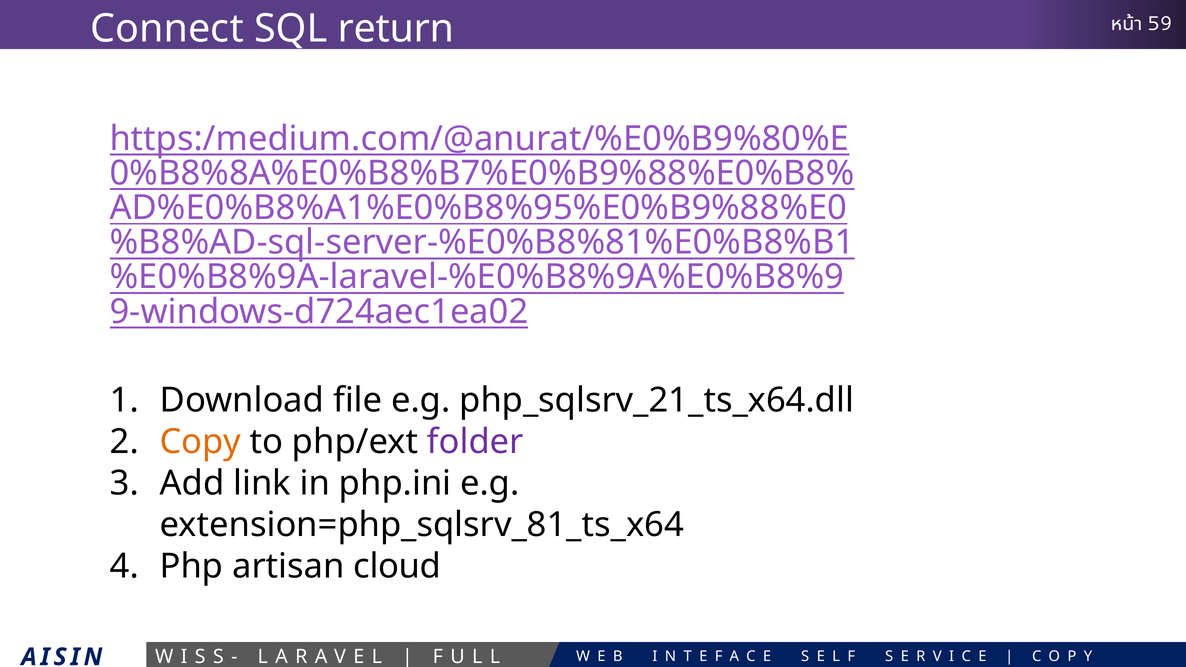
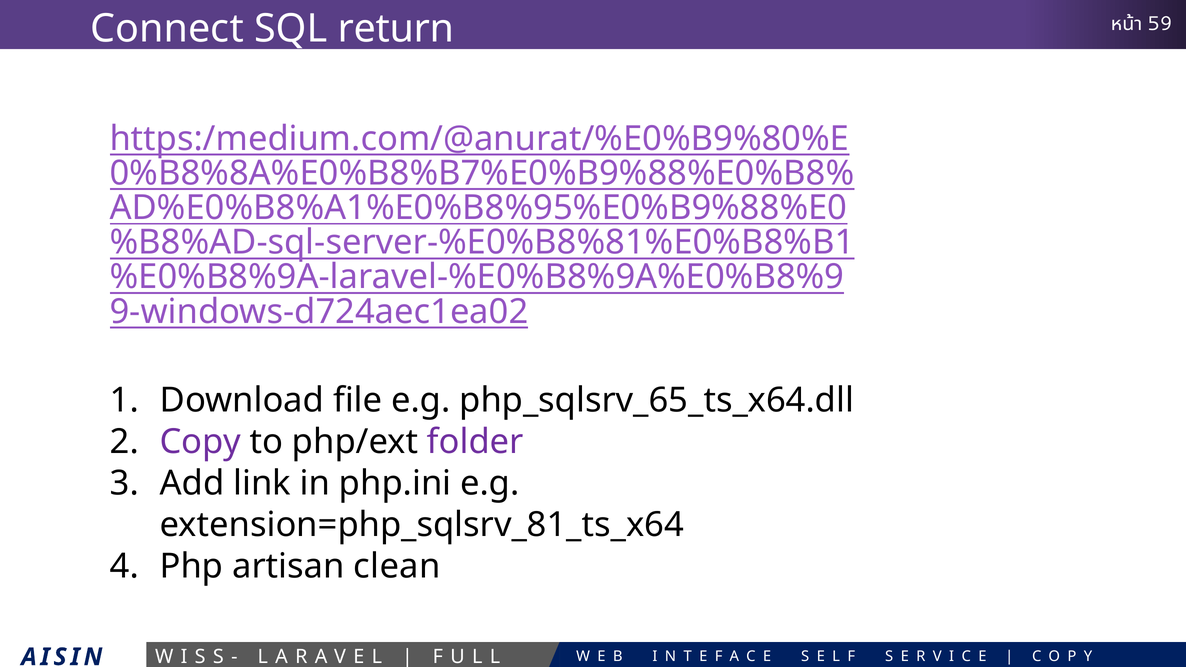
php_sqlsrv_21_ts_x64.dll: php_sqlsrv_21_ts_x64.dll -> php_sqlsrv_65_ts_x64.dll
Copy colour: orange -> purple
cloud: cloud -> clean
